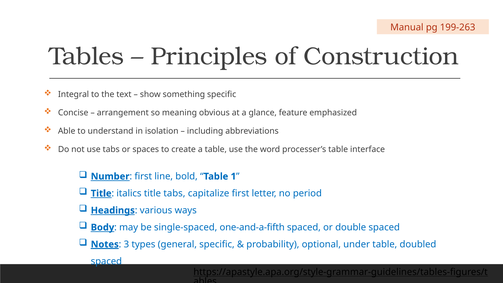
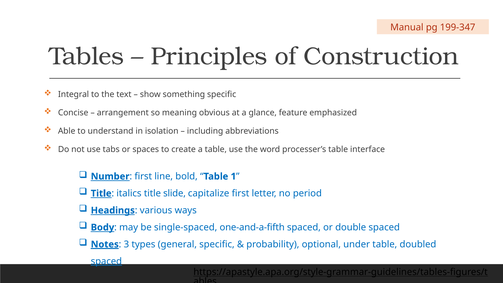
199-263: 199-263 -> 199-347
title tabs: tabs -> slide
spaced at (106, 261) underline: none -> present
